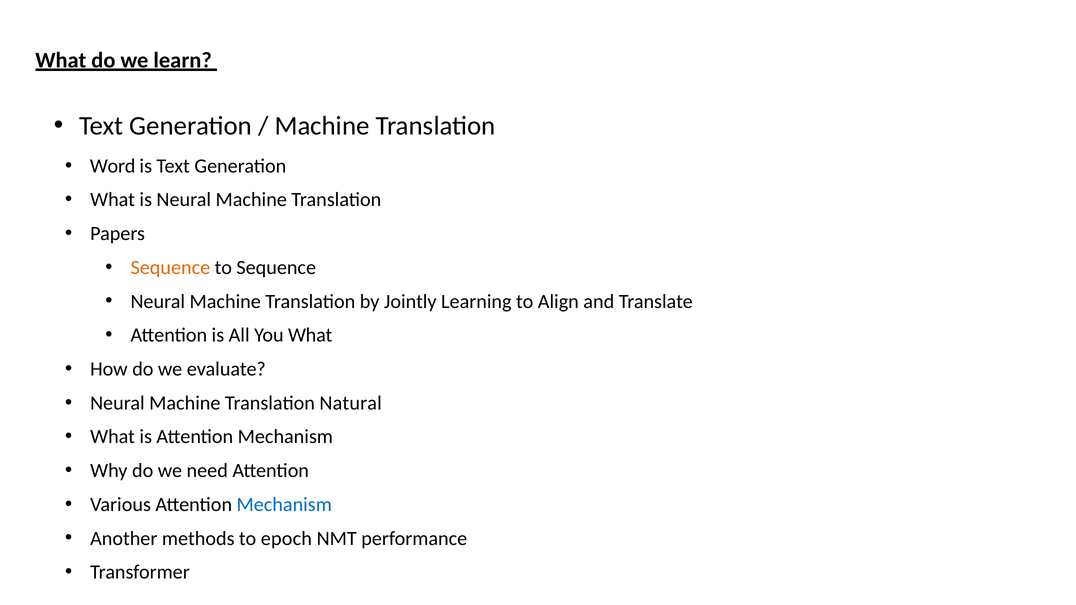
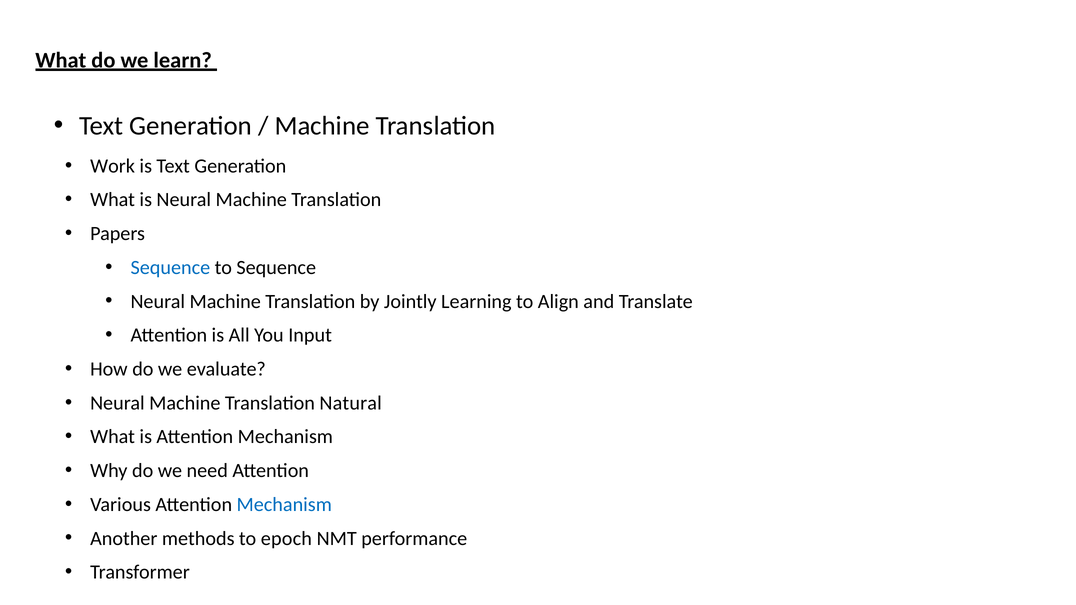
Word: Word -> Work
Sequence at (170, 268) colour: orange -> blue
You What: What -> Input
